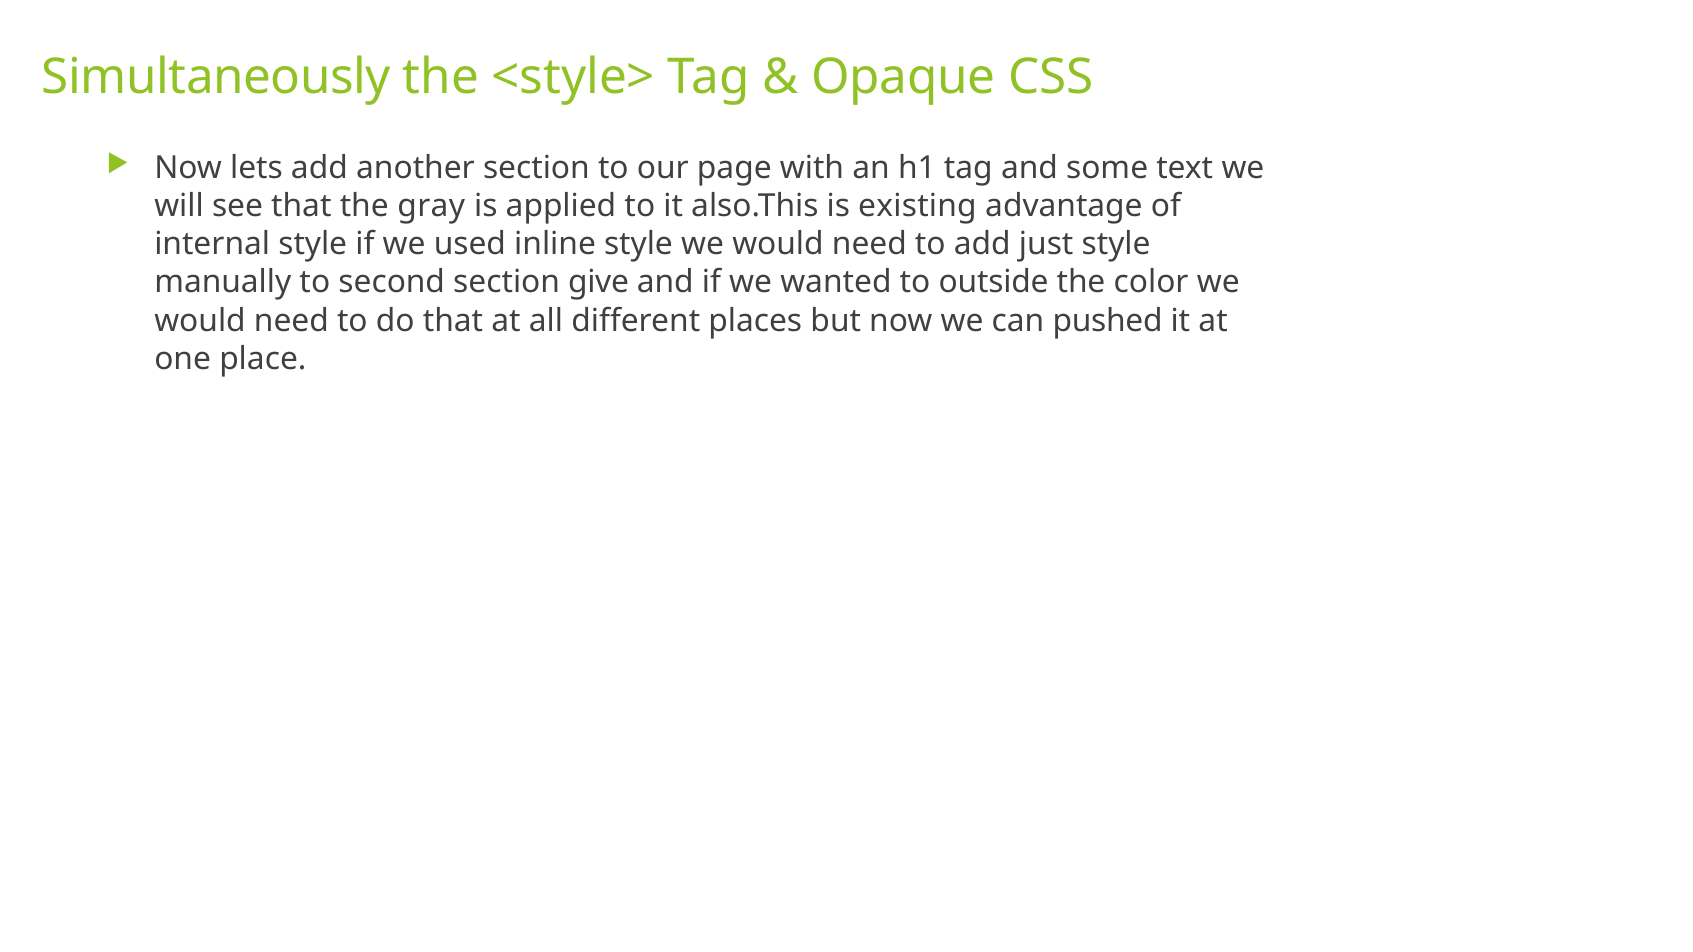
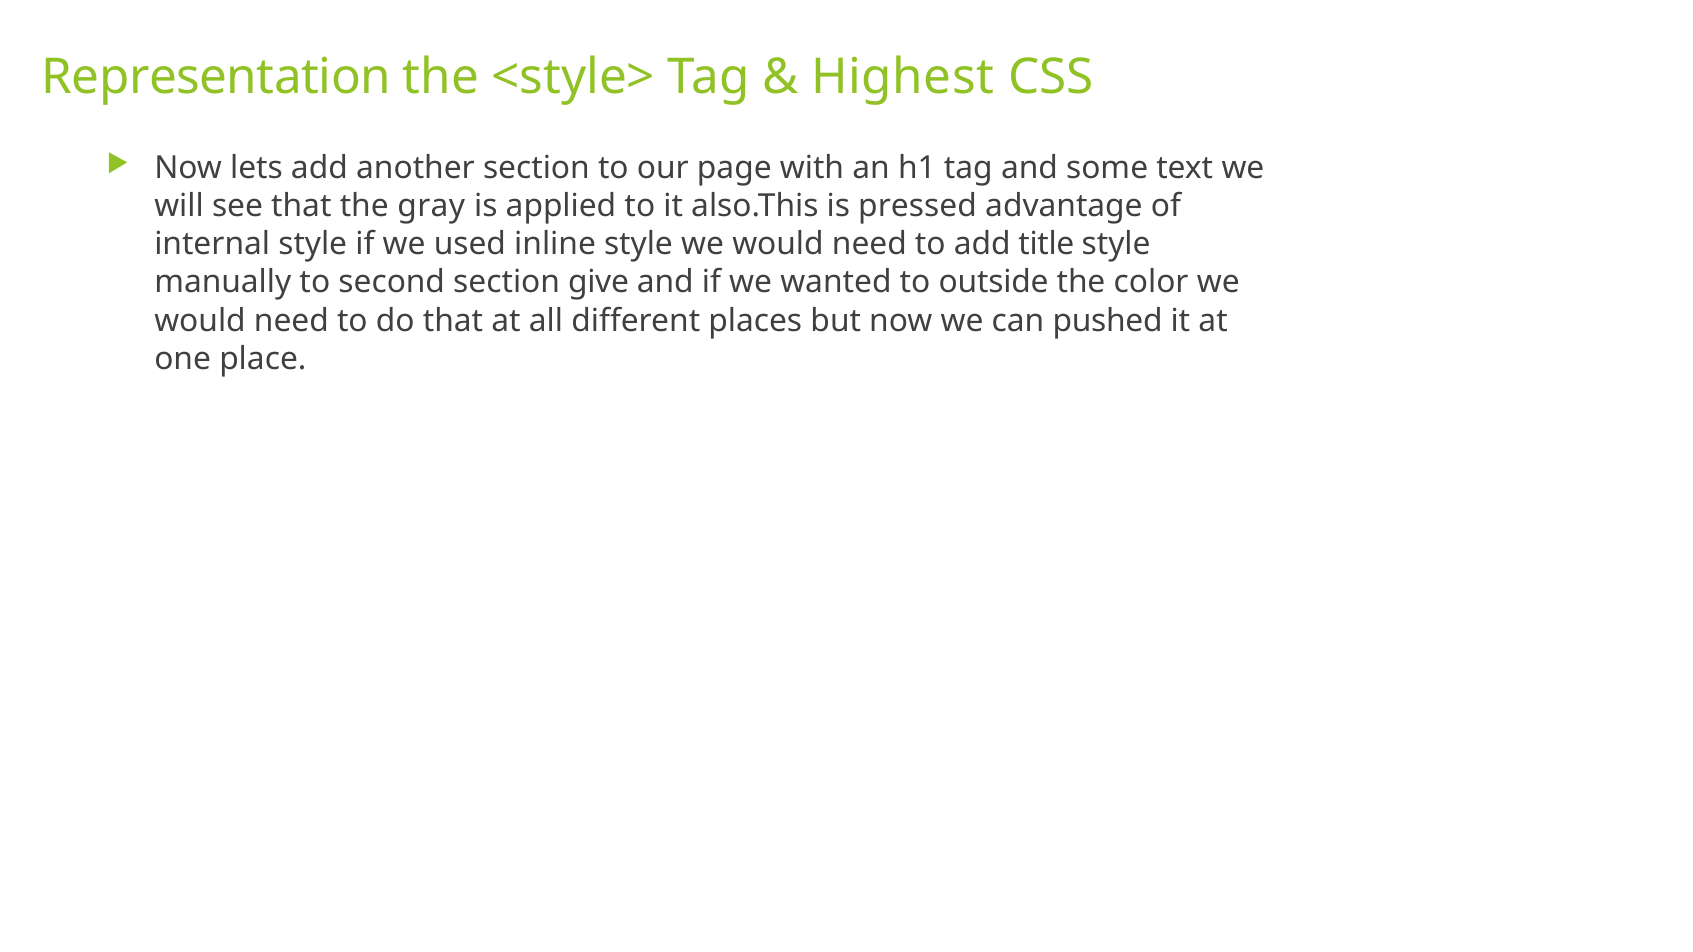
Simultaneously: Simultaneously -> Representation
Opaque: Opaque -> Highest
existing: existing -> pressed
just: just -> title
